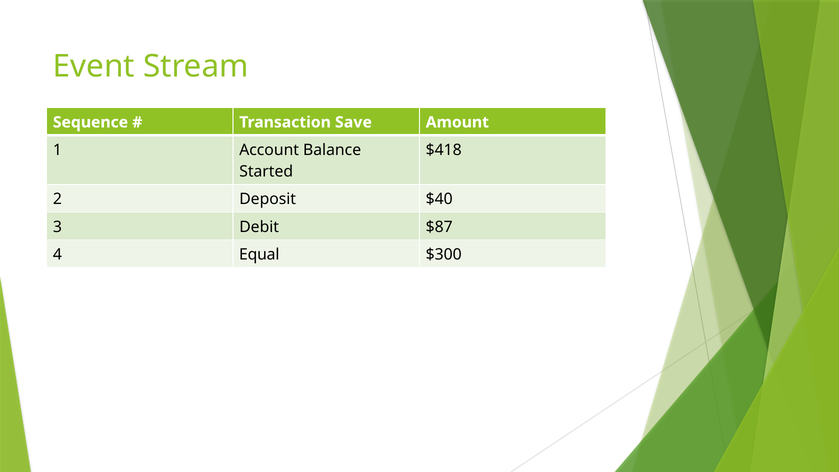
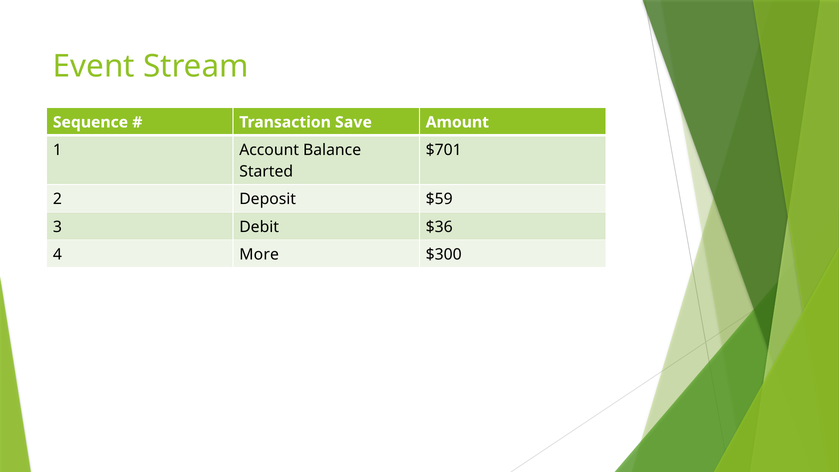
$418: $418 -> $701
$40: $40 -> $59
$87: $87 -> $36
Equal: Equal -> More
